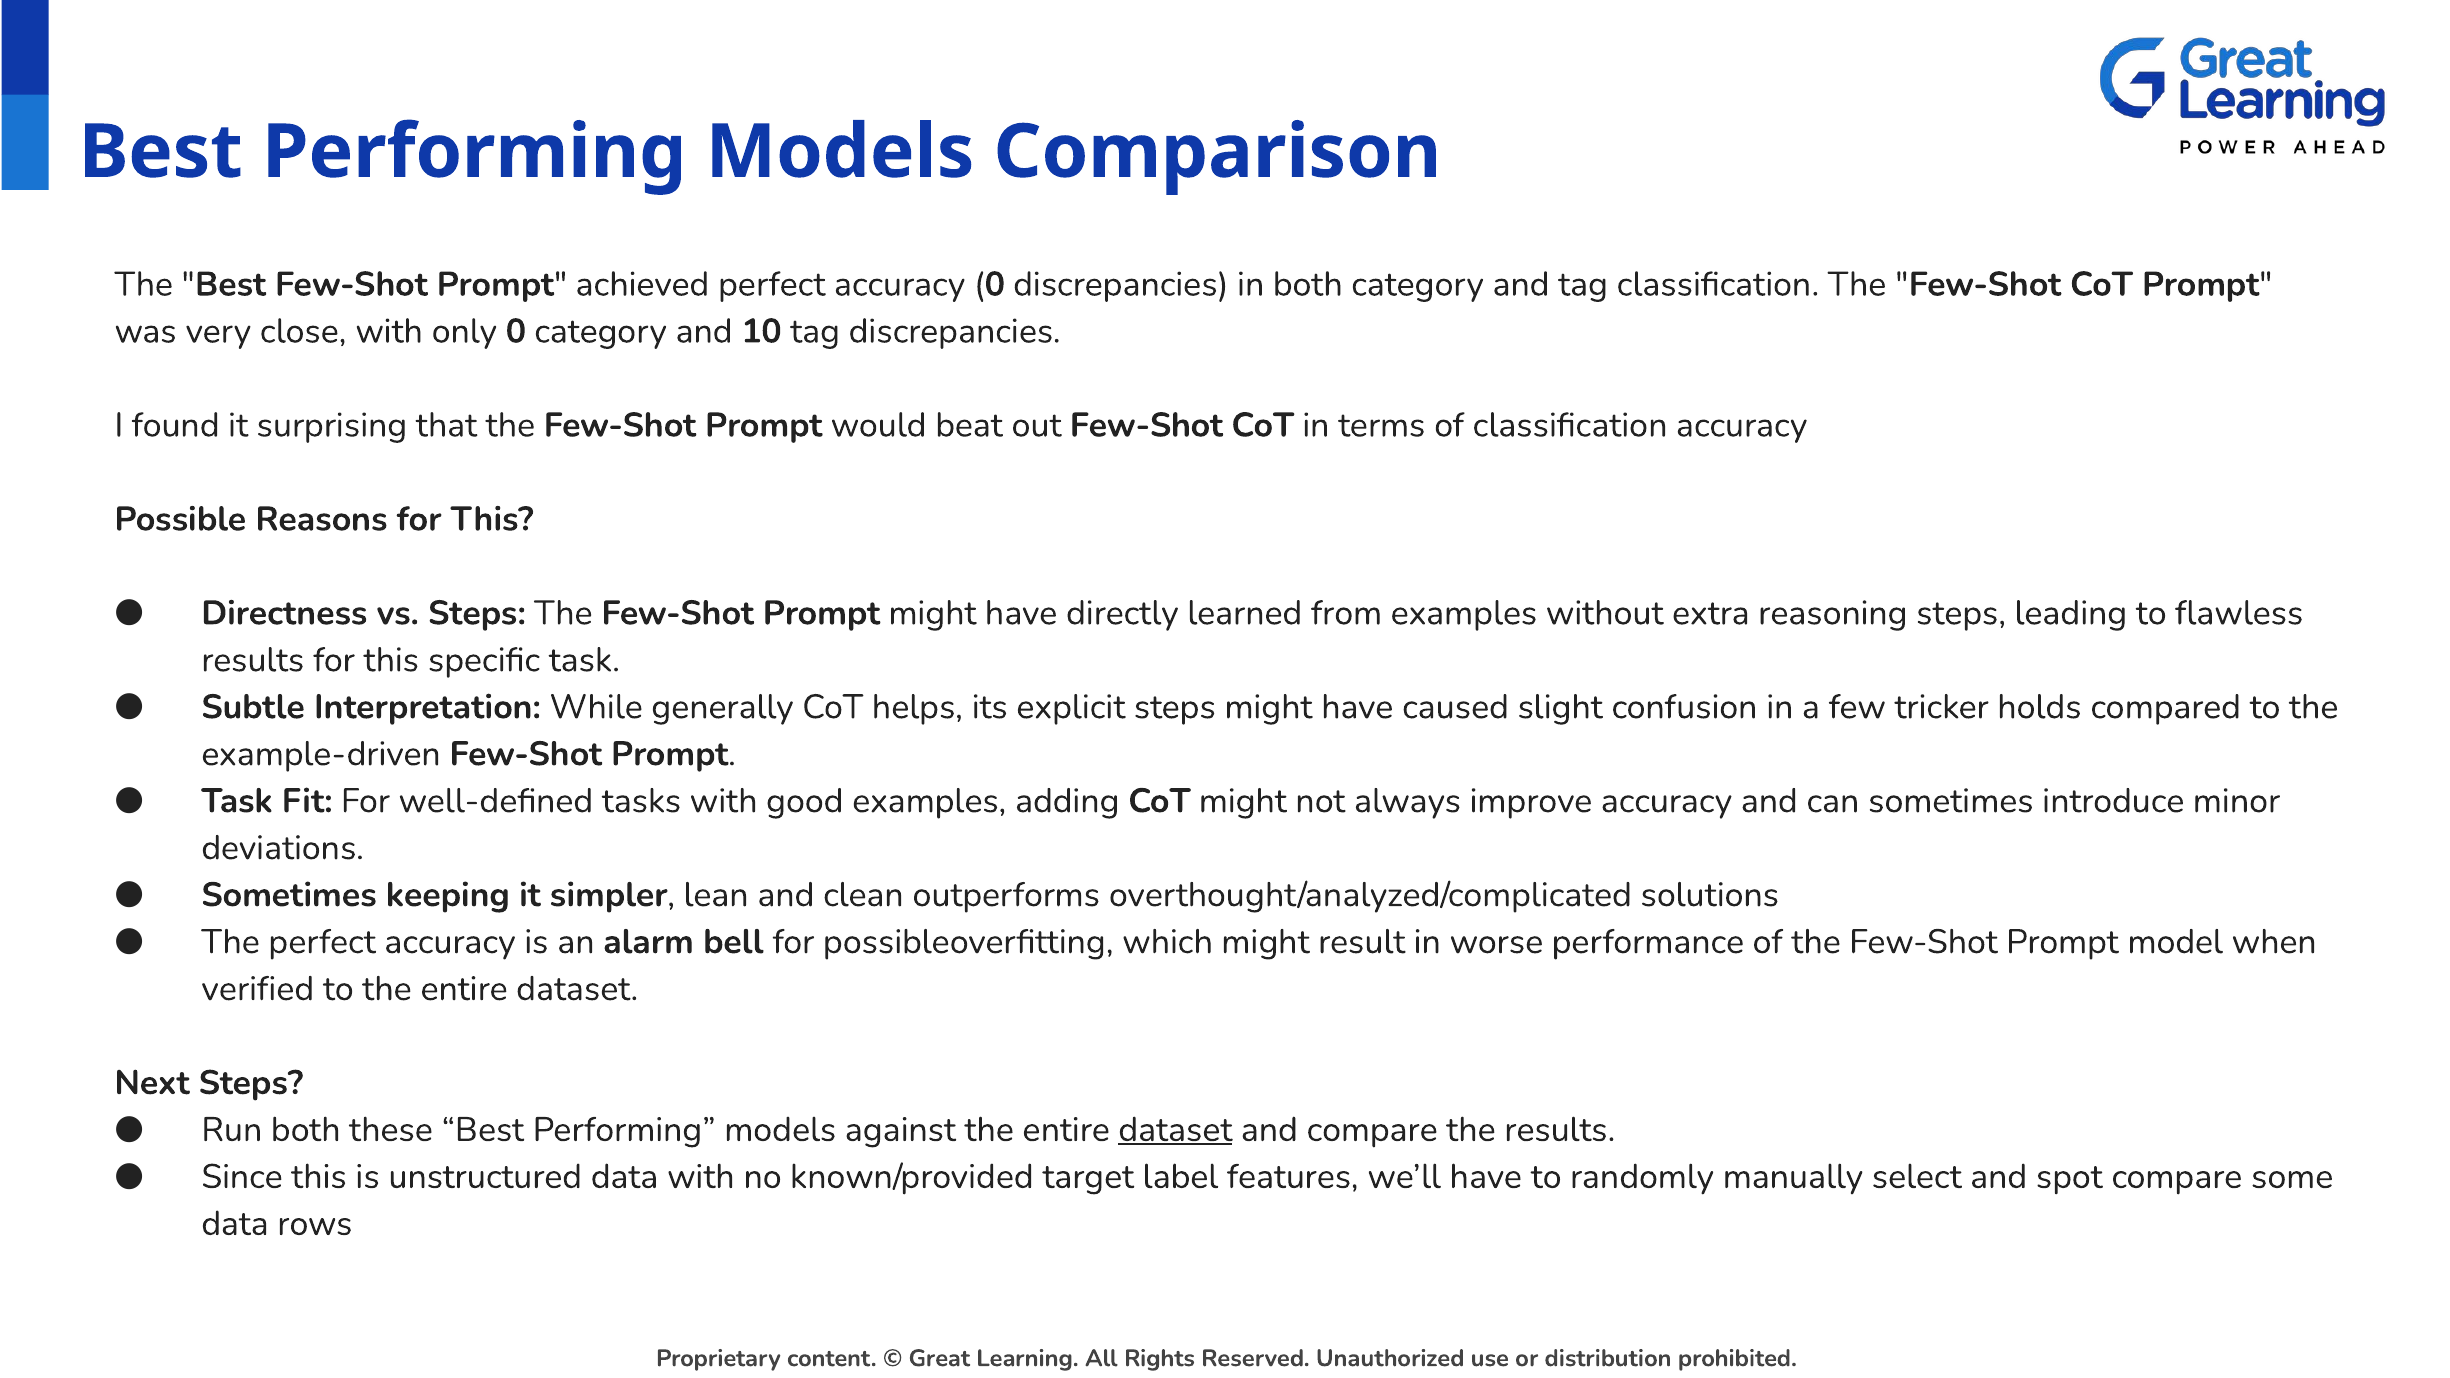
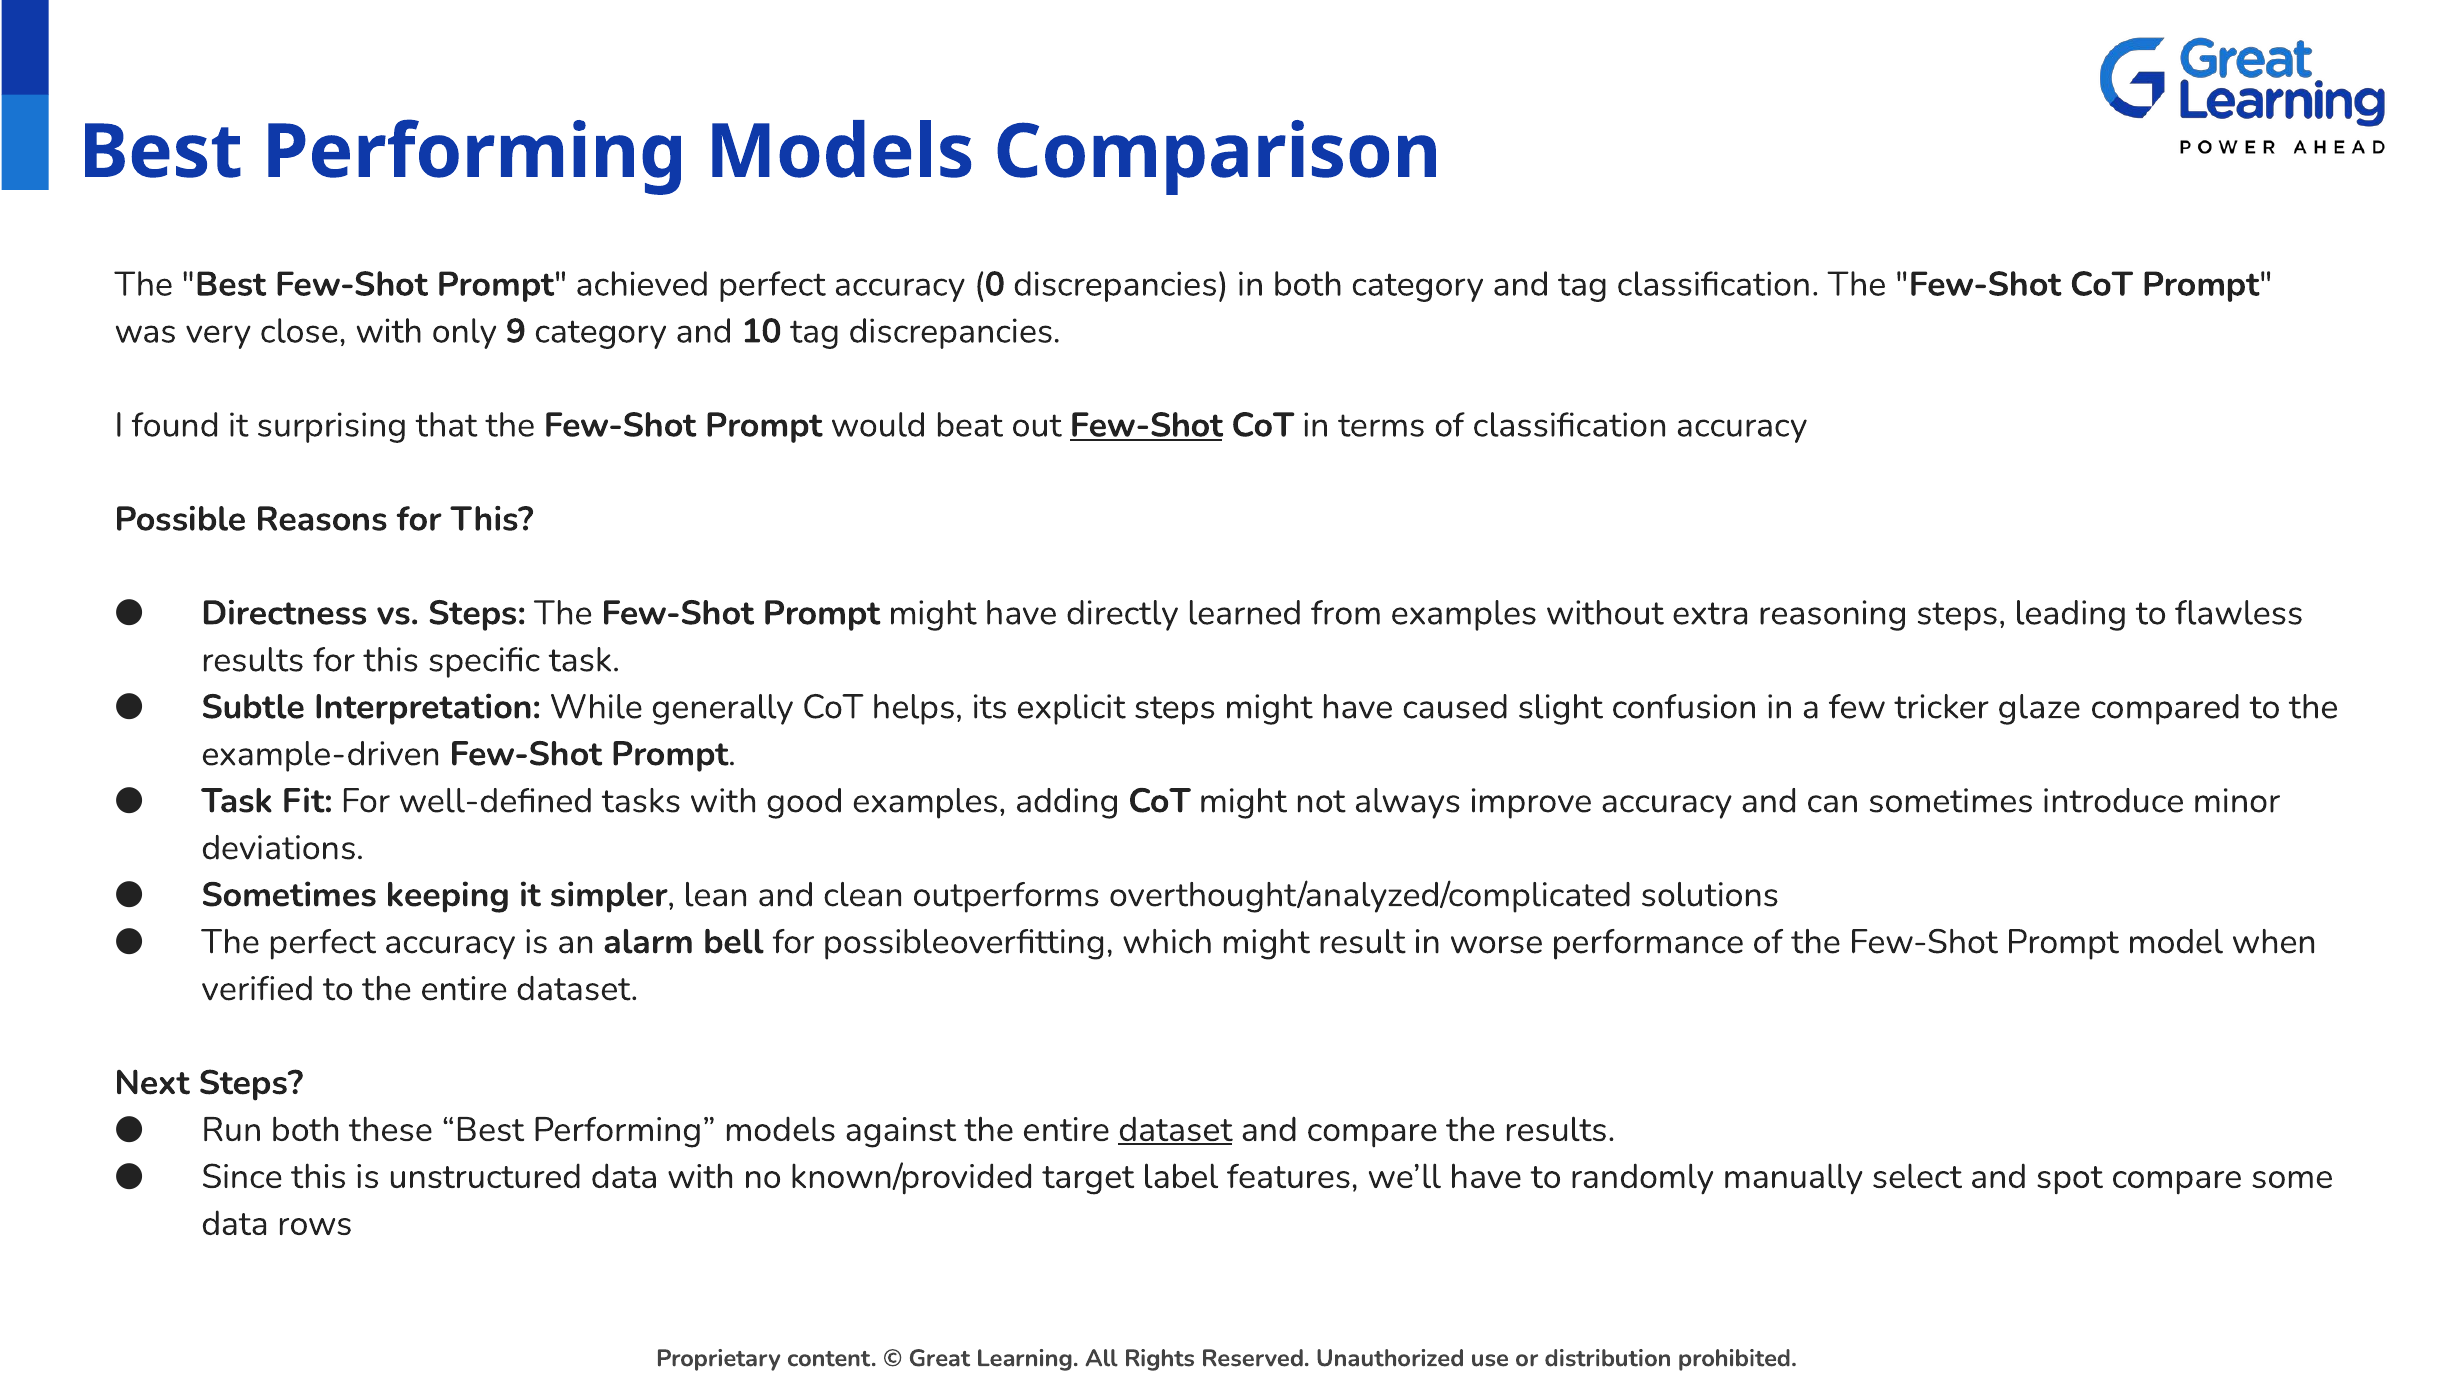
only 0: 0 -> 9
Few-Shot at (1146, 425) underline: none -> present
holds: holds -> glaze
